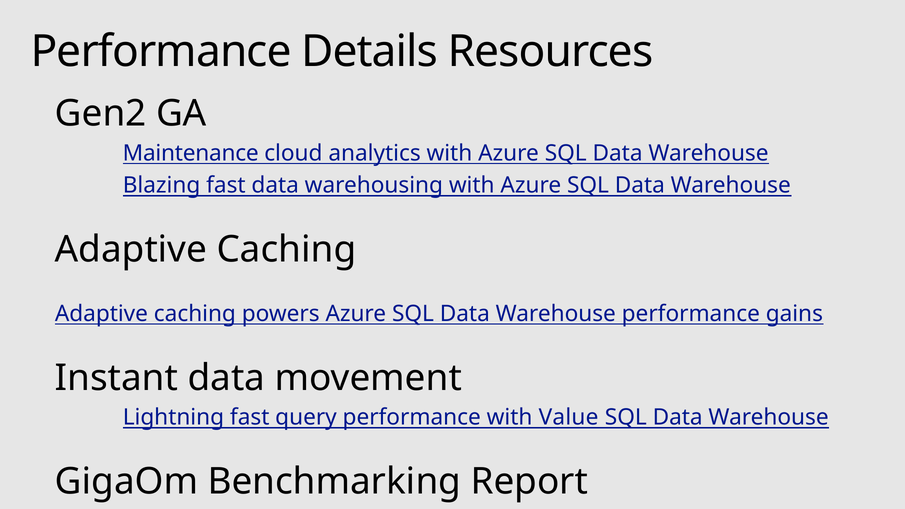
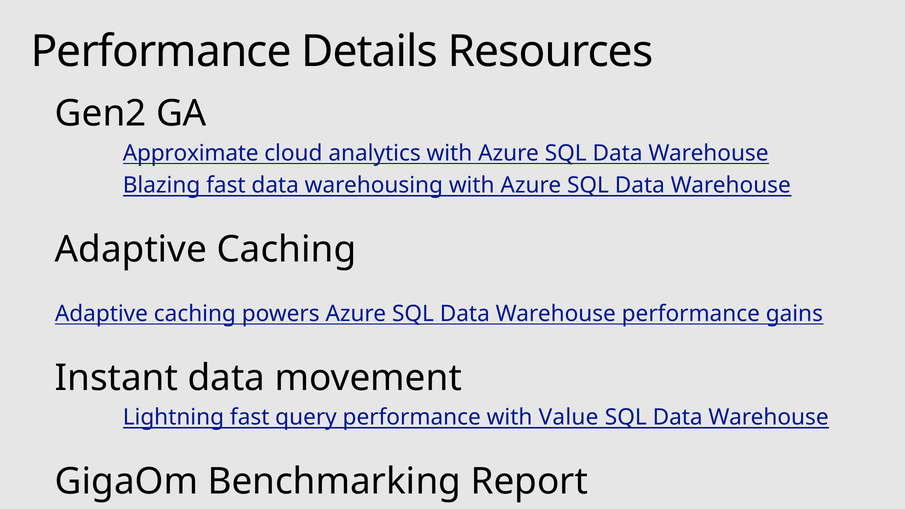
Maintenance: Maintenance -> Approximate
